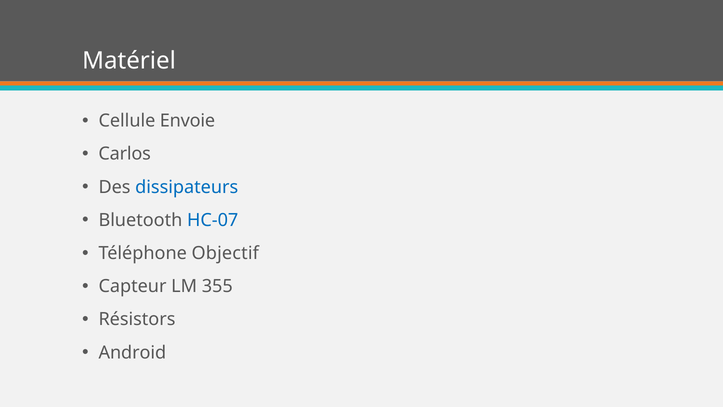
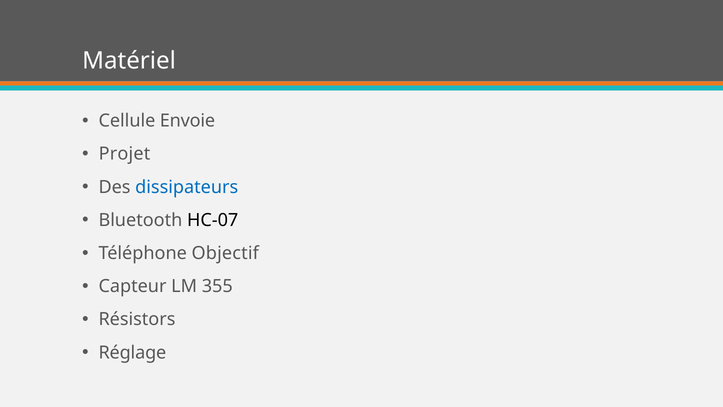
Carlos: Carlos -> Projet
HC-07 colour: blue -> black
Android: Android -> Réglage
